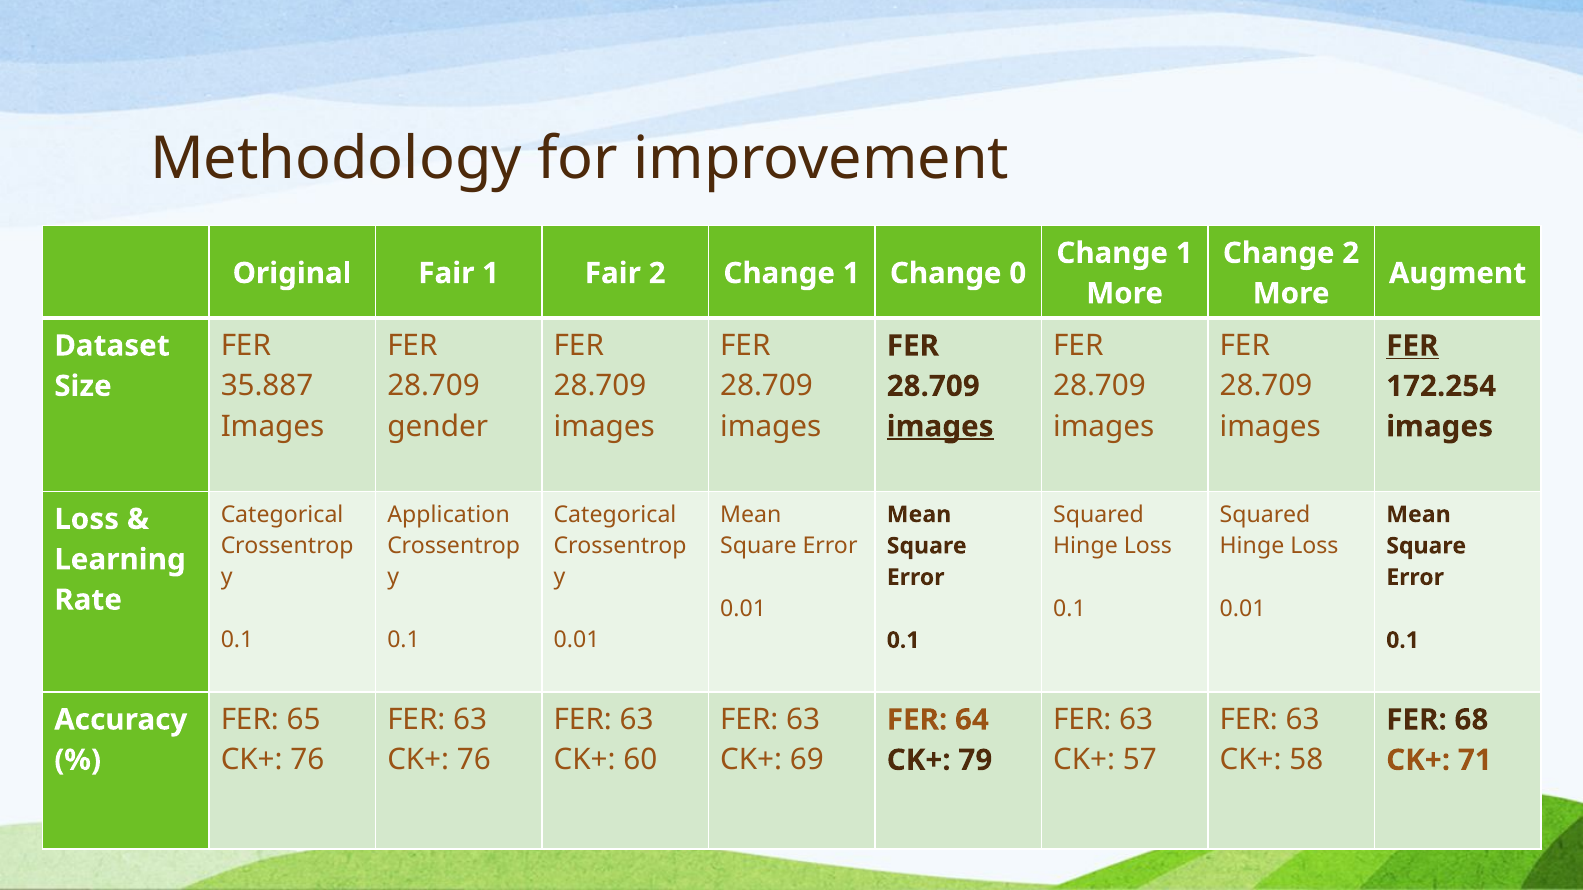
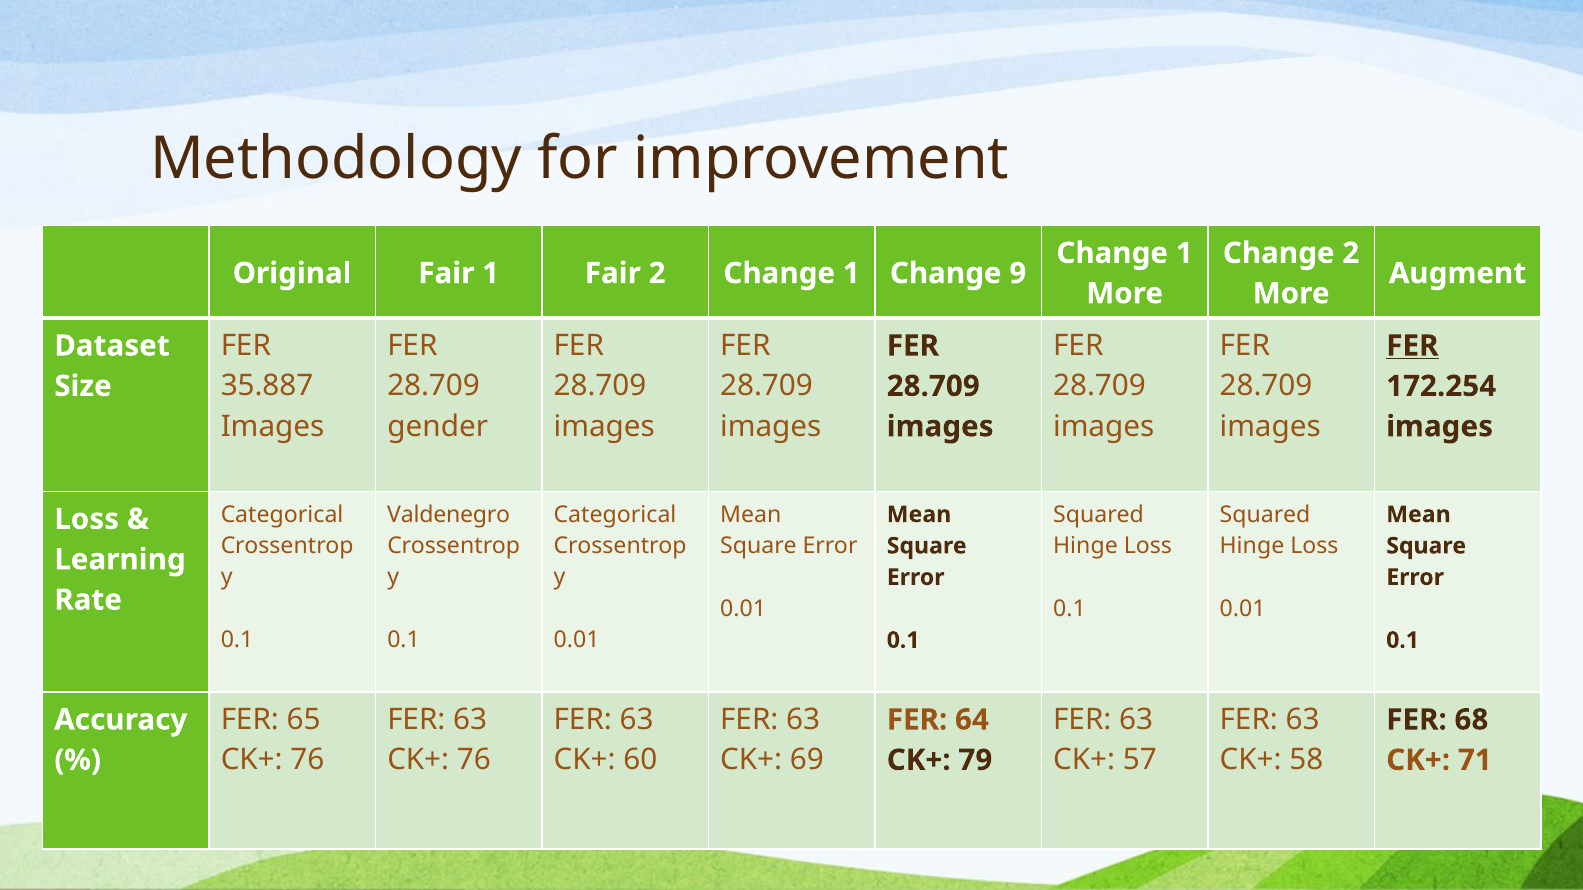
0: 0 -> 9
images at (940, 427) underline: present -> none
Application: Application -> Valdenegro
